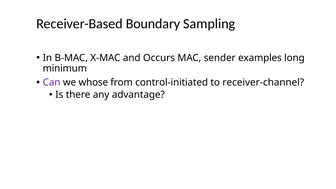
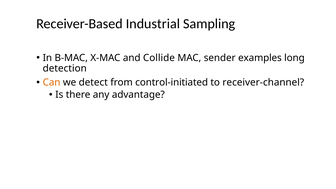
Boundary: Boundary -> Industrial
Occurs: Occurs -> Collide
minimum: minimum -> detection
Can colour: purple -> orange
whose: whose -> detect
